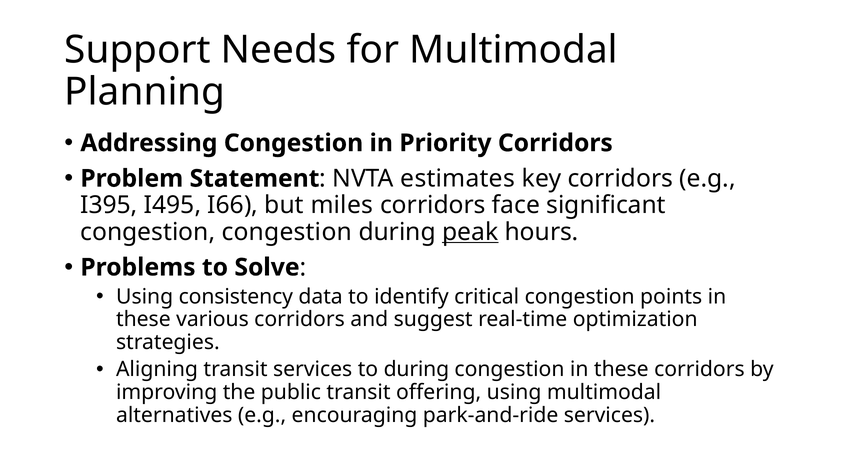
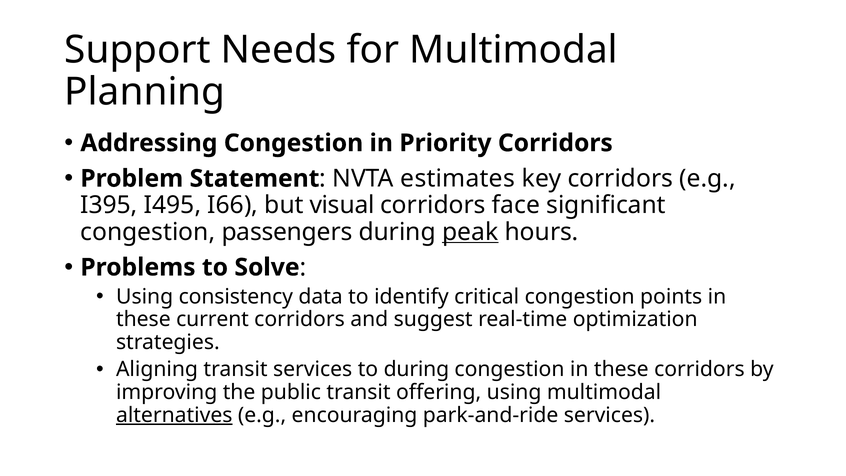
miles: miles -> visual
congestion congestion: congestion -> passengers
various: various -> current
alternatives underline: none -> present
